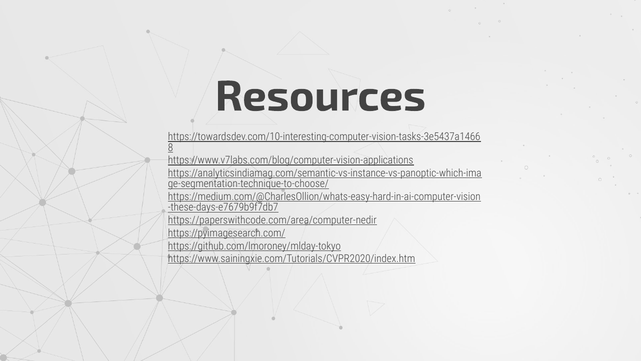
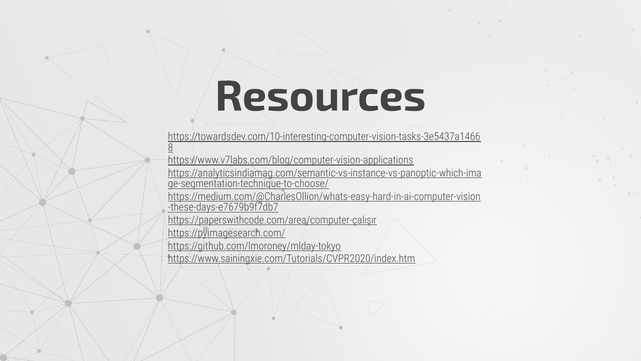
https://paperswithcode.com/area/computer-nedir: https://paperswithcode.com/area/computer-nedir -> https://paperswithcode.com/area/computer-çalışır
